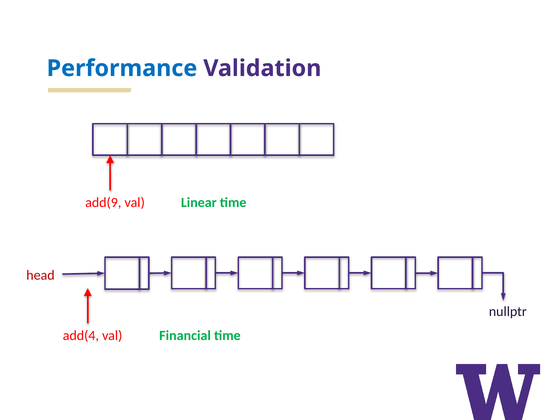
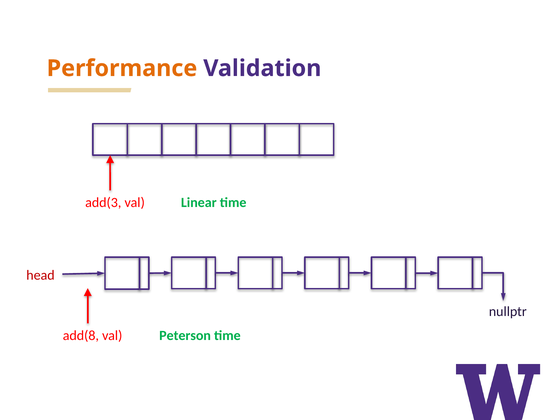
Performance colour: blue -> orange
add(9: add(9 -> add(3
add(4: add(4 -> add(8
Financial: Financial -> Peterson
